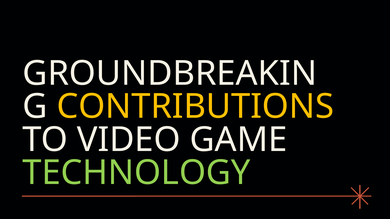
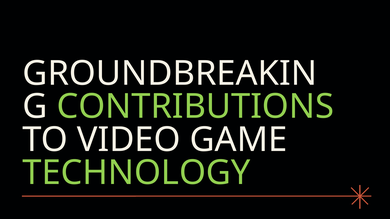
CONTRIBUTIONS colour: yellow -> light green
